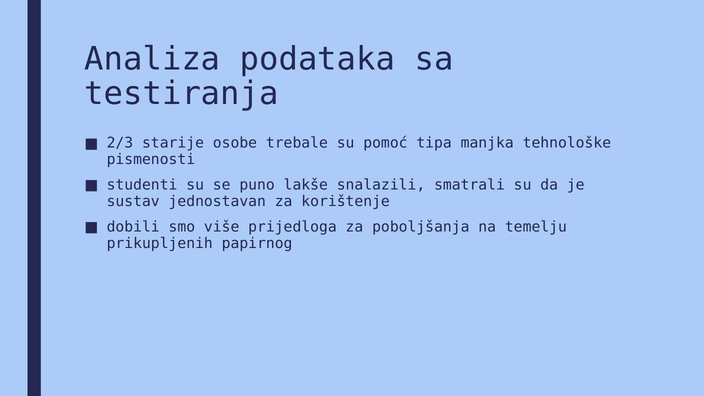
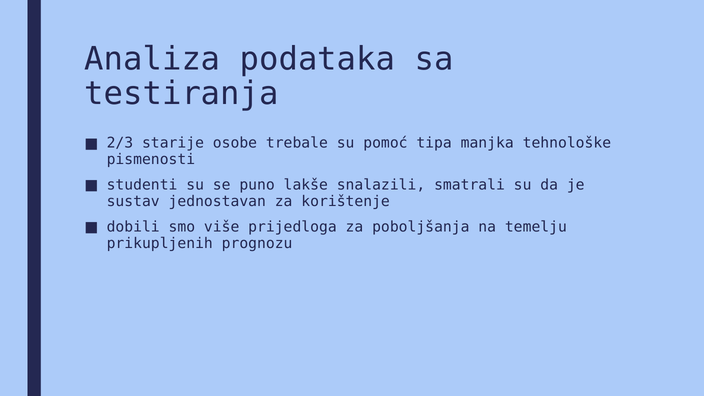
papirnog: papirnog -> prognozu
